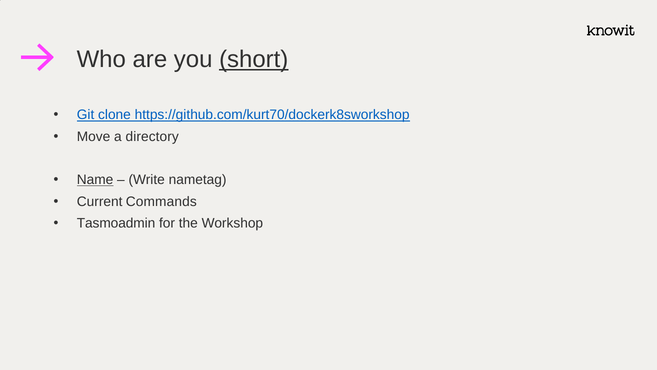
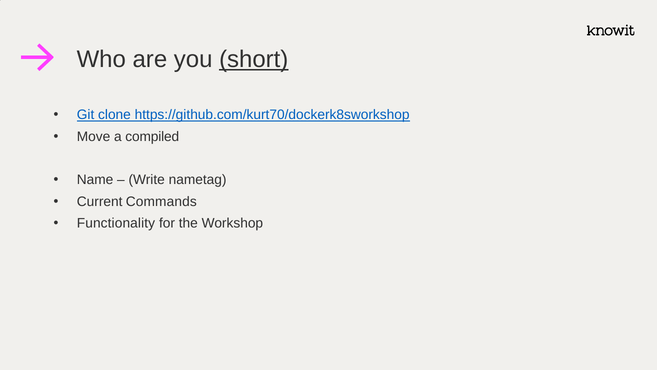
directory: directory -> compiled
Name underline: present -> none
Tasmoadmin: Tasmoadmin -> Functionality
